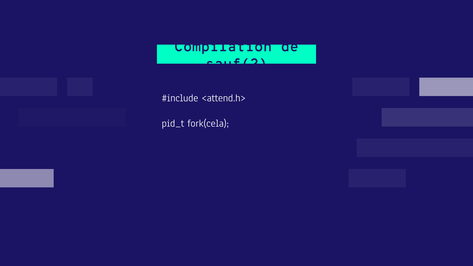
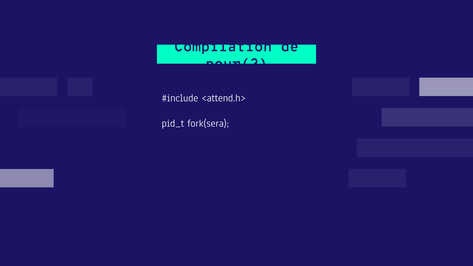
sauf(2: sauf(2 -> pour(2
fork(cela: fork(cela -> fork(sera
